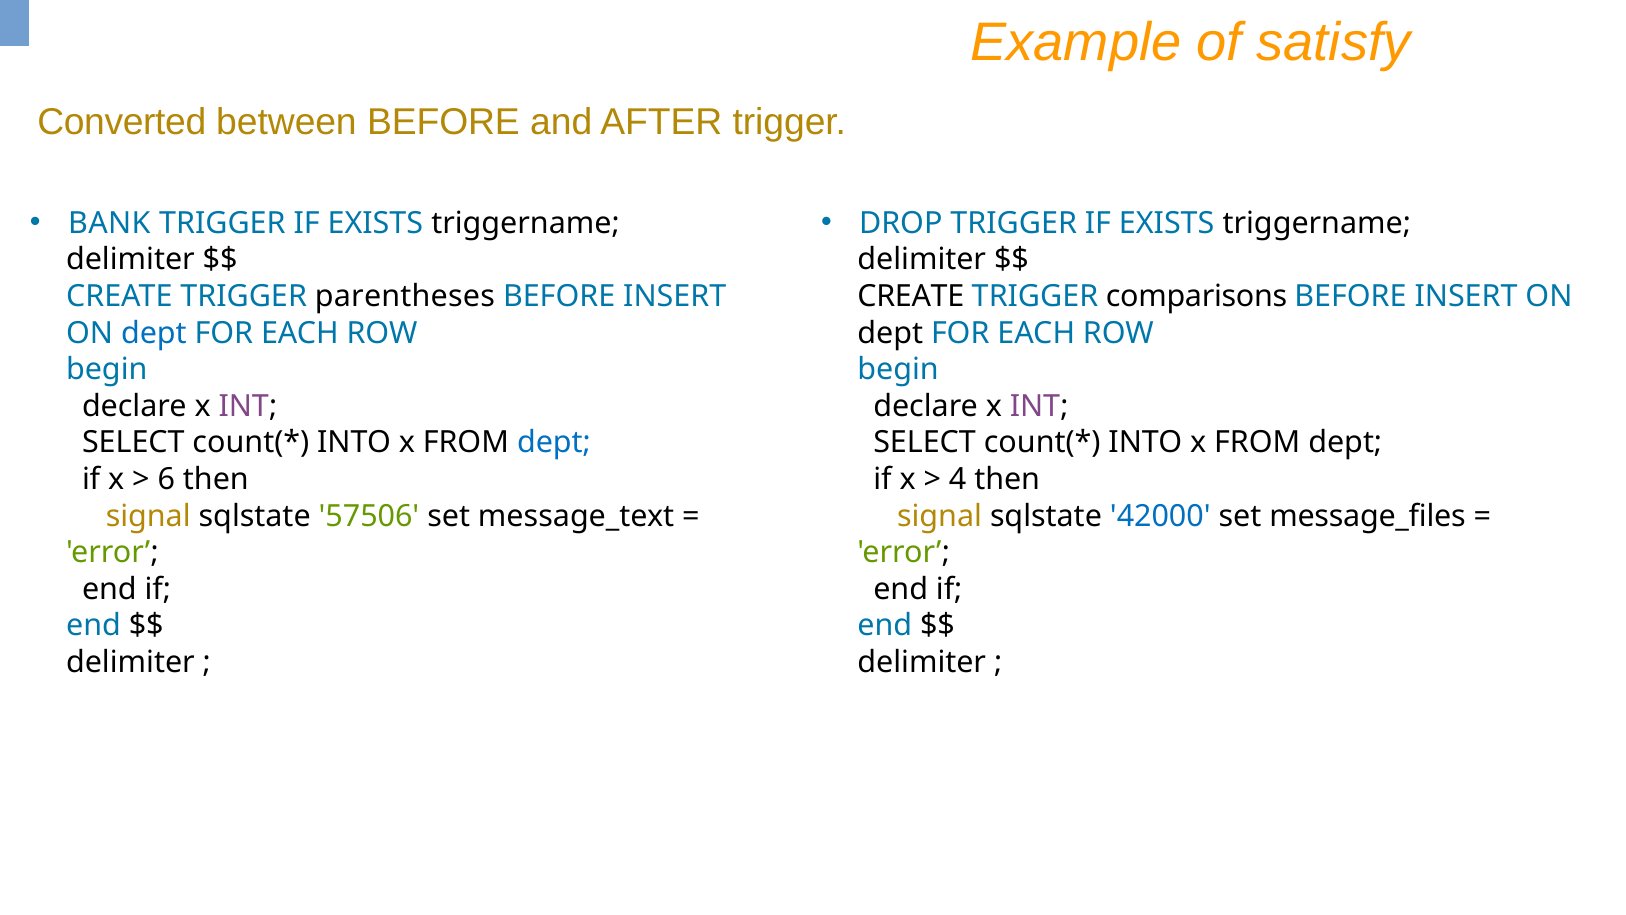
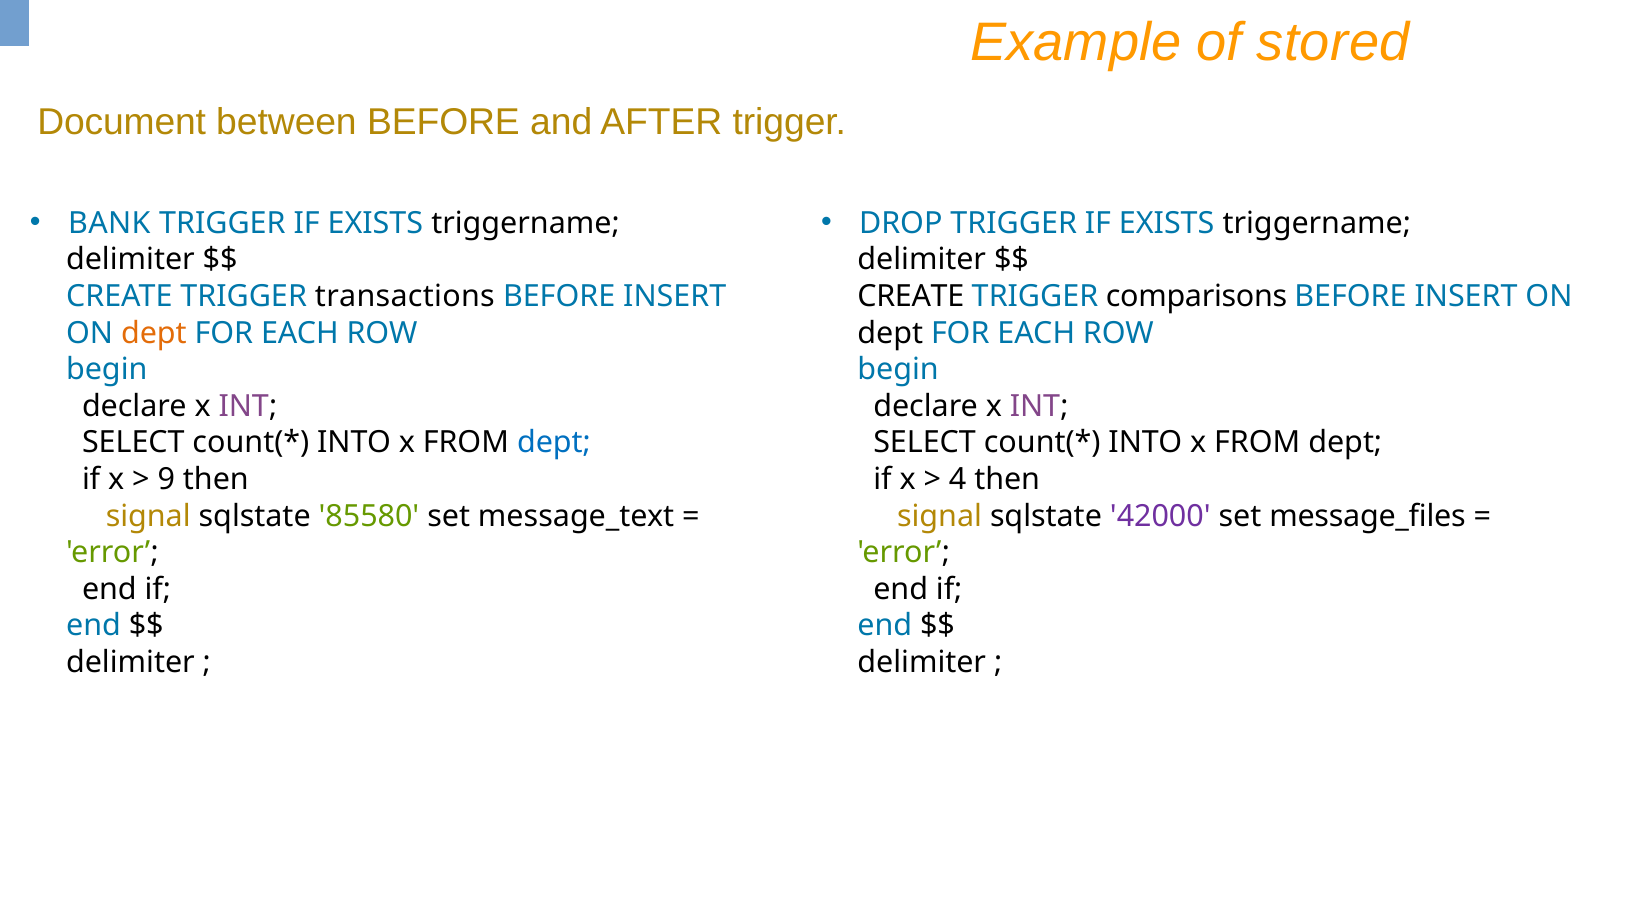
satisfy: satisfy -> stored
Converted: Converted -> Document
parentheses: parentheses -> transactions
dept at (154, 333) colour: blue -> orange
6: 6 -> 9
57506: 57506 -> 85580
42000 colour: blue -> purple
